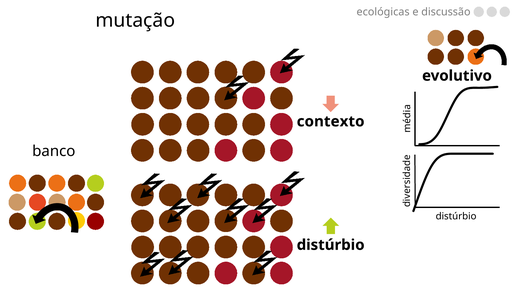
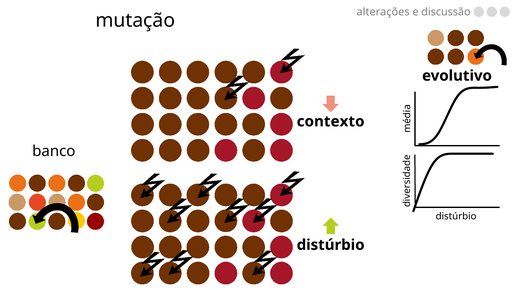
ecológicas: ecológicas -> alterações
